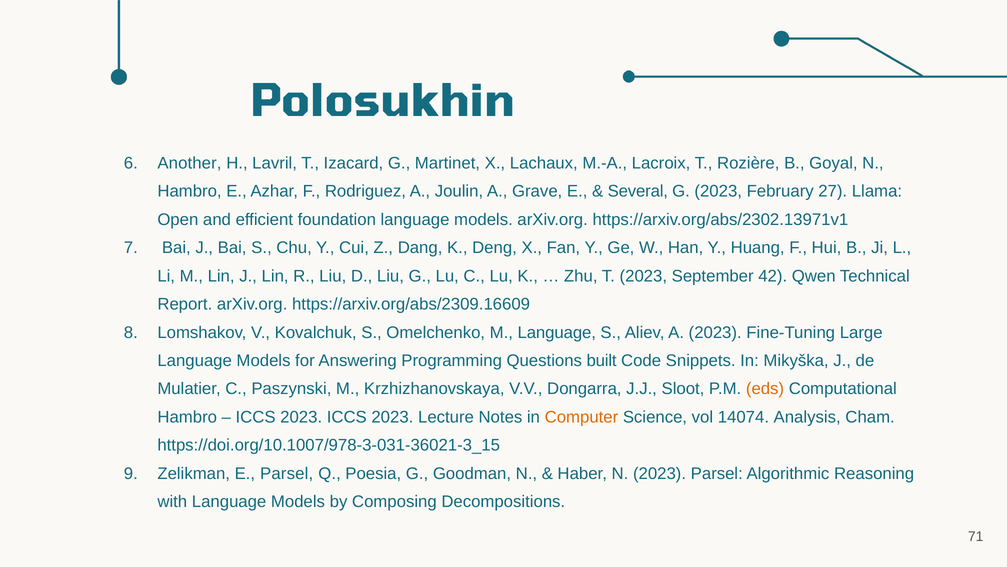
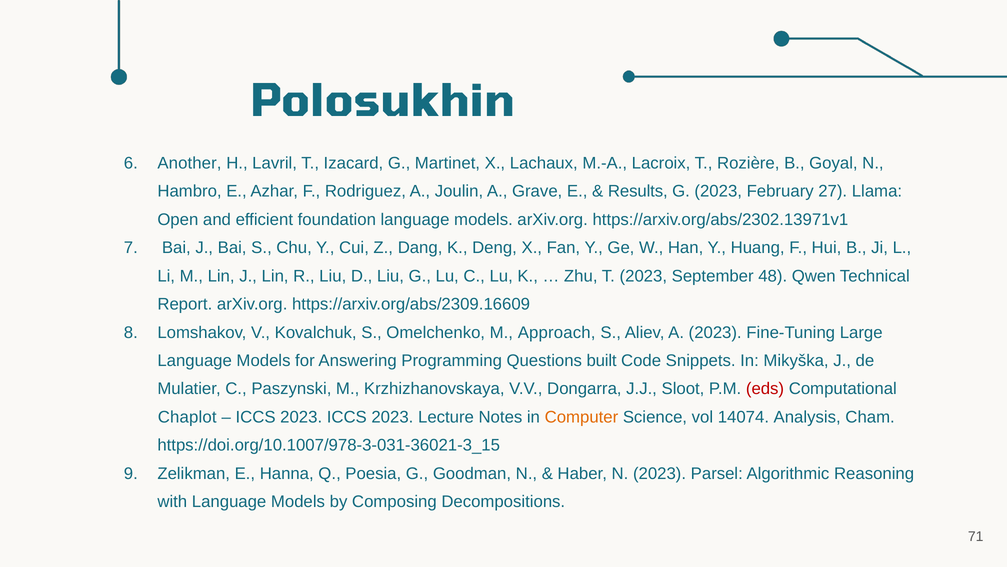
Several: Several -> Results
42: 42 -> 48
M Language: Language -> Approach
eds colour: orange -> red
Hambro at (187, 417): Hambro -> Chaplot
E Parsel: Parsel -> Hanna
